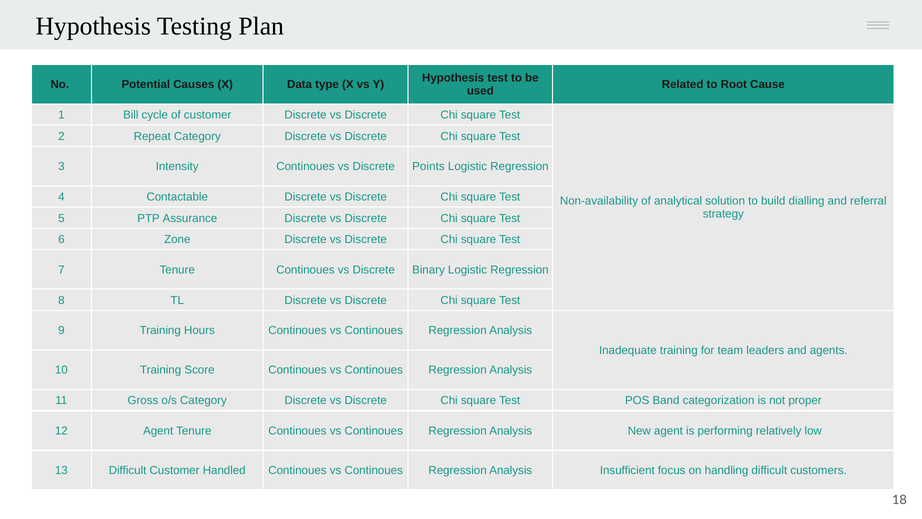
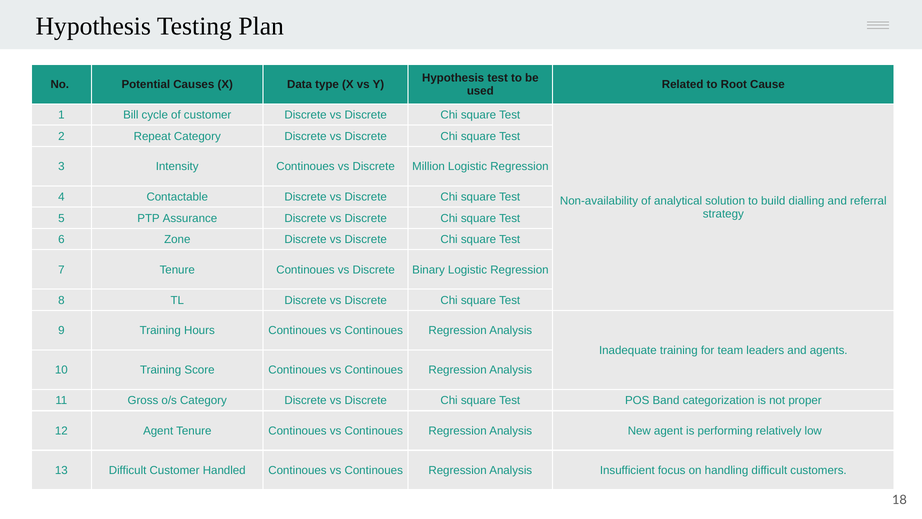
Points: Points -> Million
